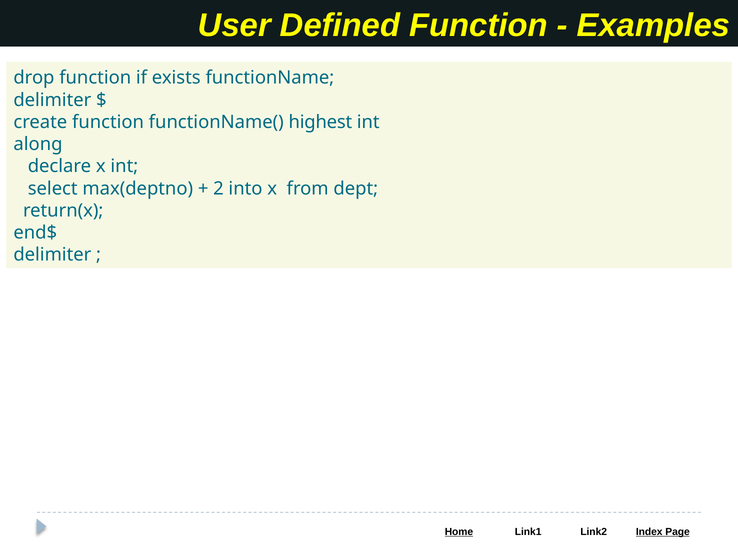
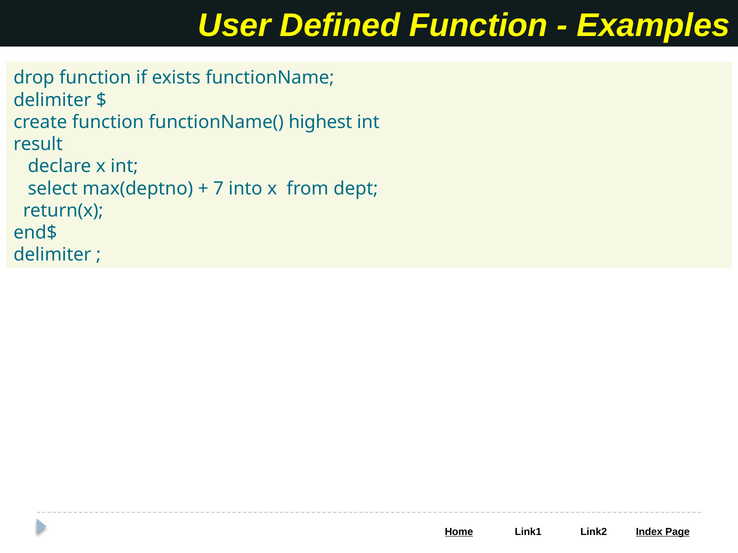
along: along -> result
2: 2 -> 7
